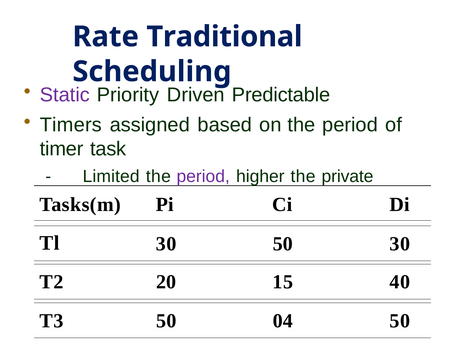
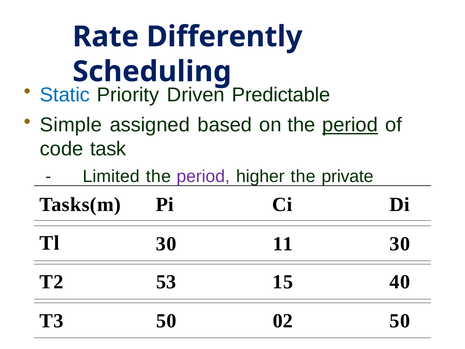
Traditional: Traditional -> Differently
Static colour: purple -> blue
Timers: Timers -> Simple
period at (350, 125) underline: none -> present
timer: timer -> code
30 50: 50 -> 11
20: 20 -> 53
04: 04 -> 02
